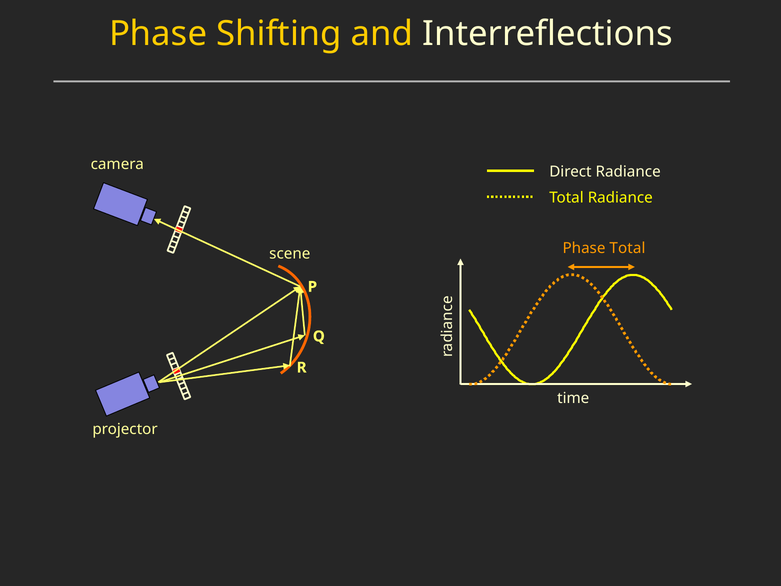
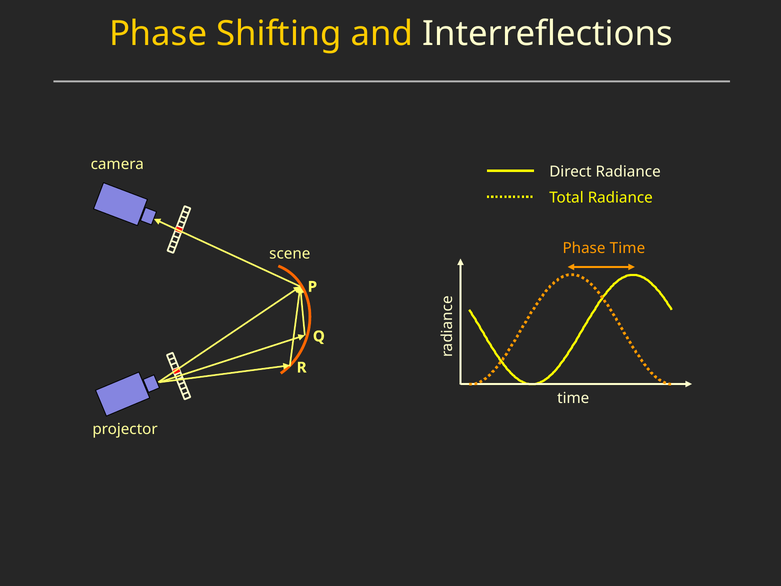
Phase Total: Total -> Time
